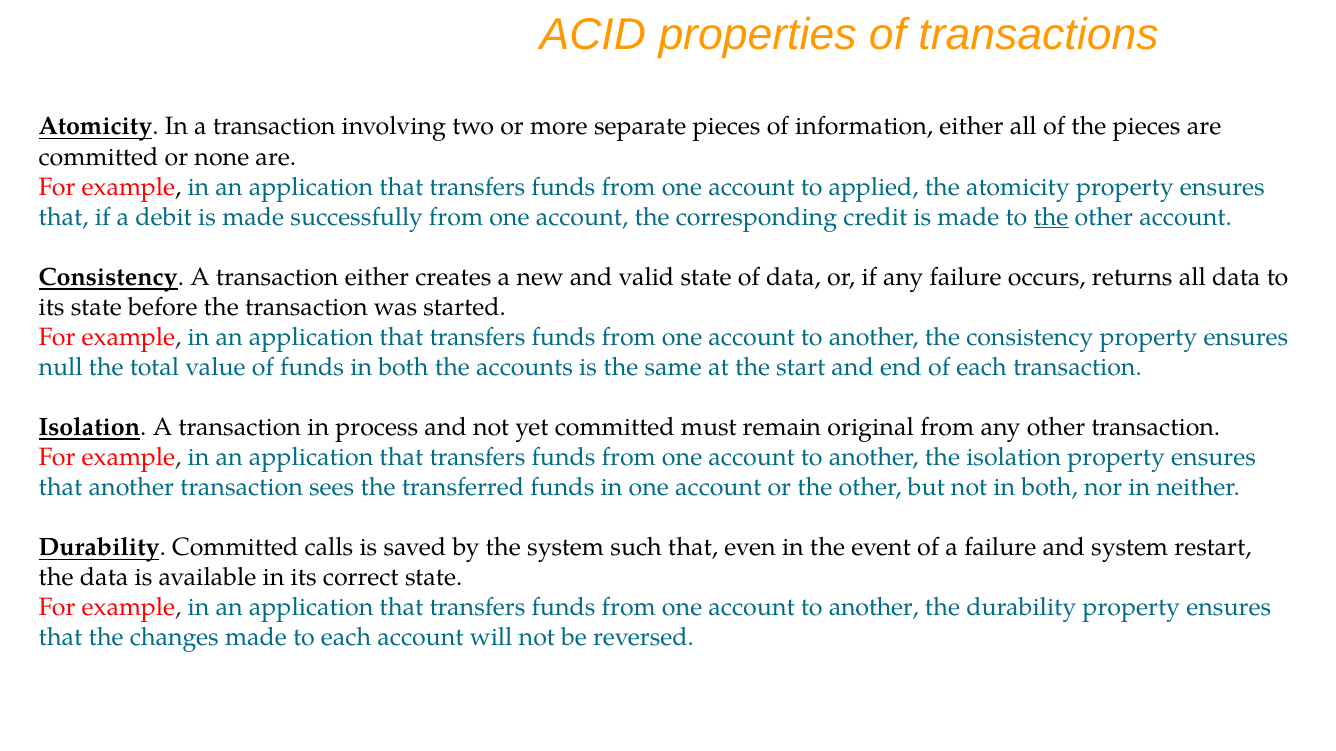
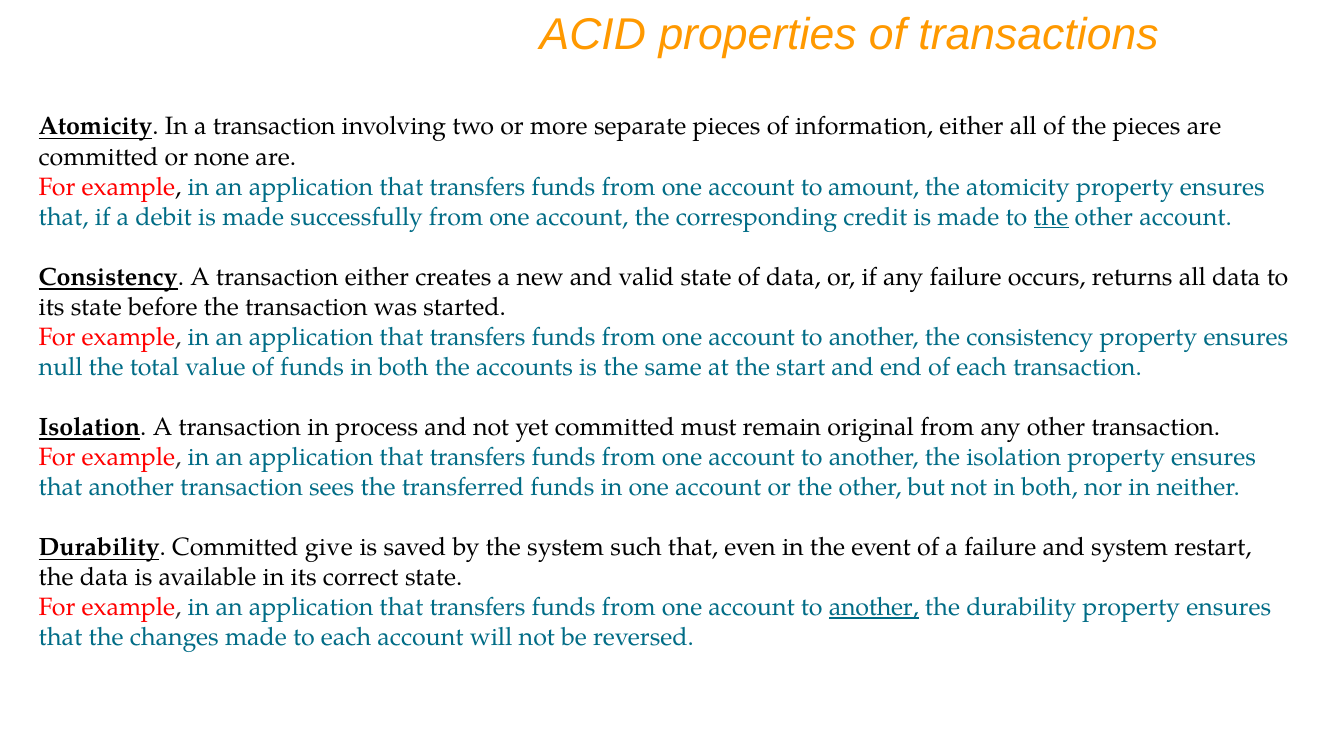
applied: applied -> amount
calls: calls -> give
another at (874, 608) underline: none -> present
